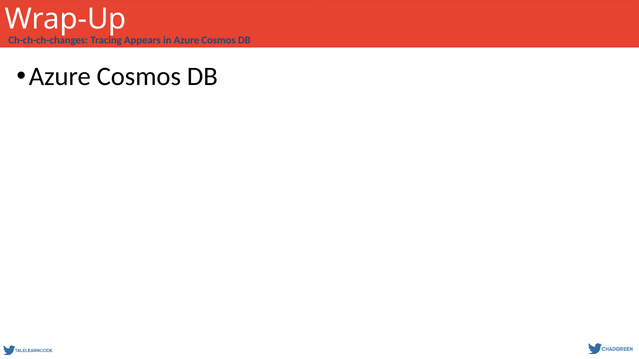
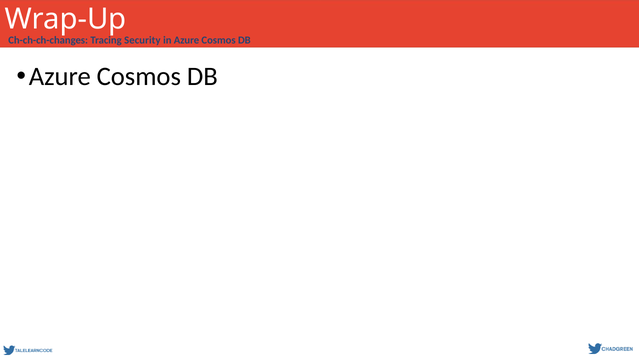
Appears: Appears -> Security
